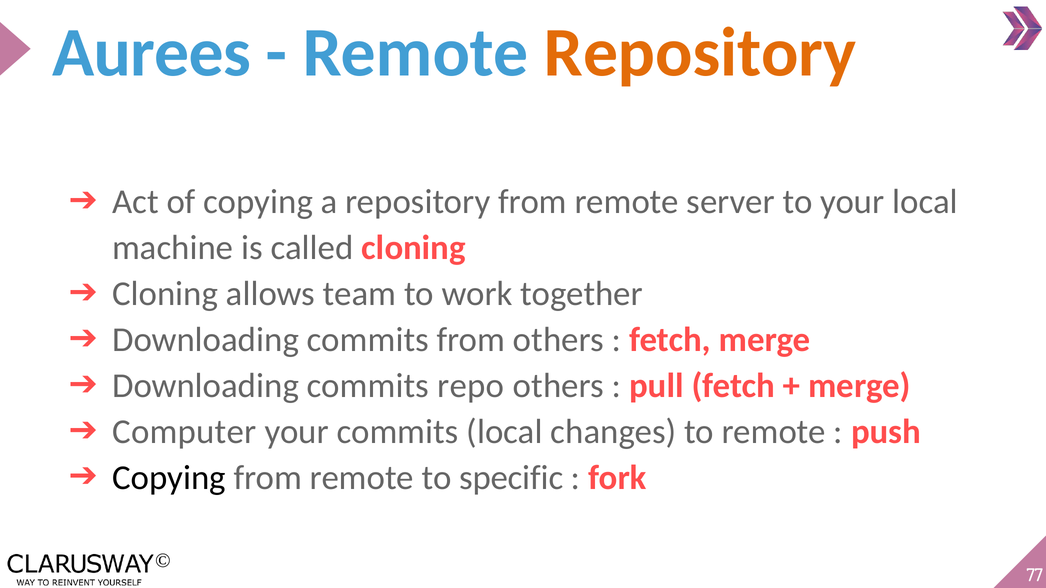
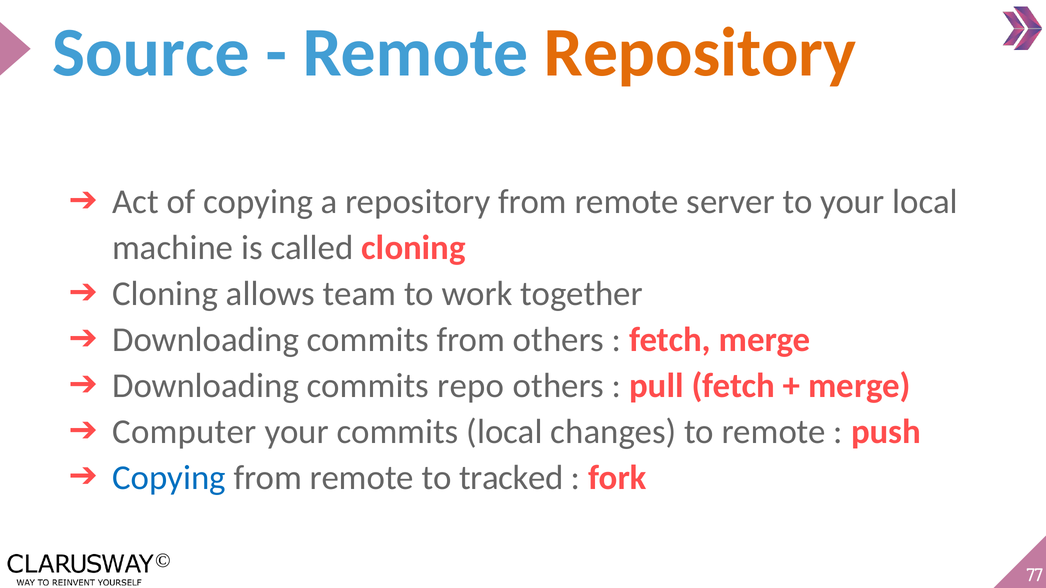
Aurees: Aurees -> Source
Copying at (169, 478) colour: black -> blue
specific: specific -> tracked
